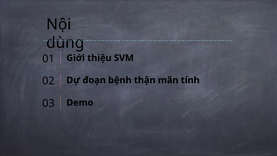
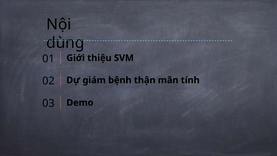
đoạn: đoạn -> giám
